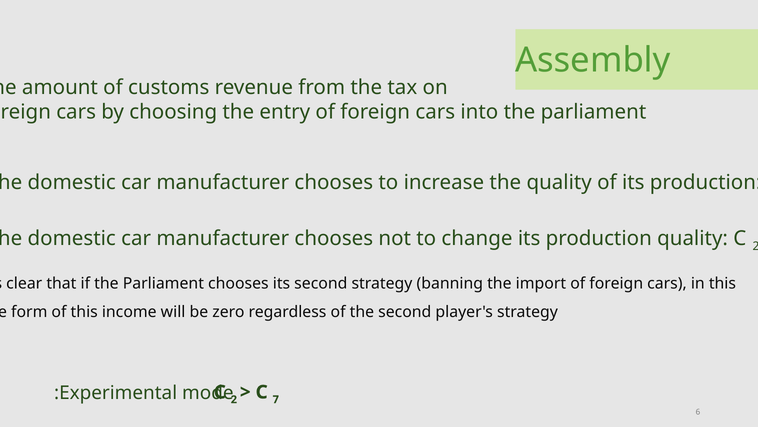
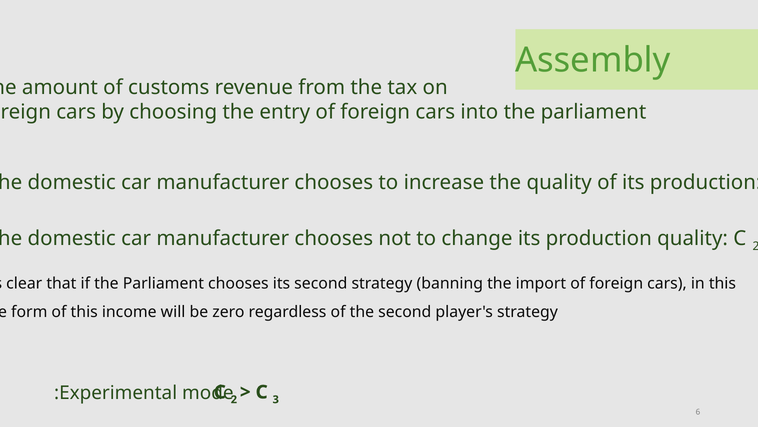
7: 7 -> 3
